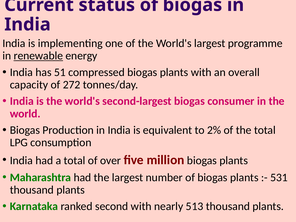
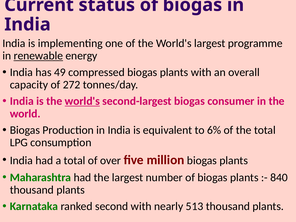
51: 51 -> 49
world's at (82, 101) underline: none -> present
2%: 2% -> 6%
531: 531 -> 840
